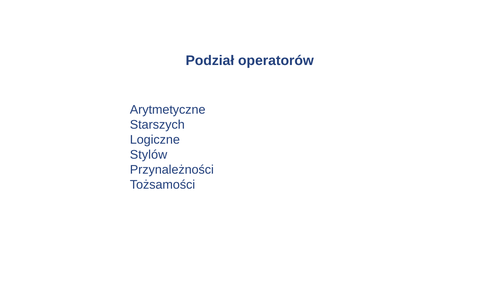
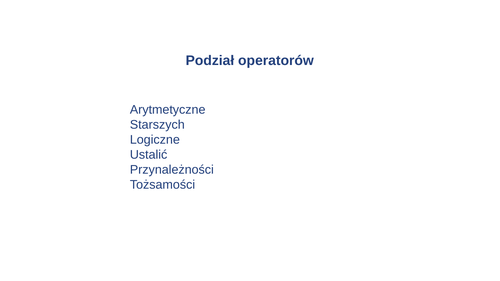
Stylów: Stylów -> Ustalić
